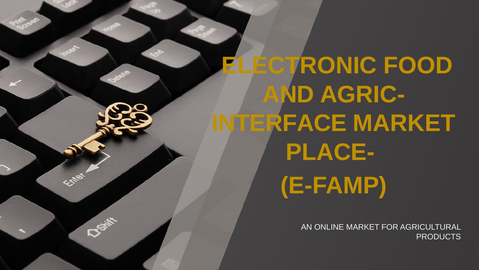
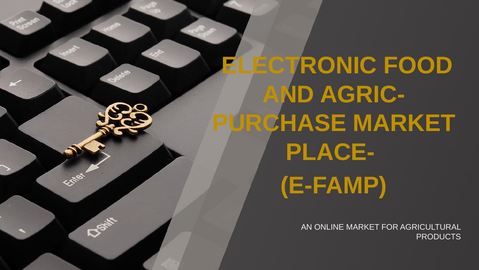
INTERFACE: INTERFACE -> PURCHASE
